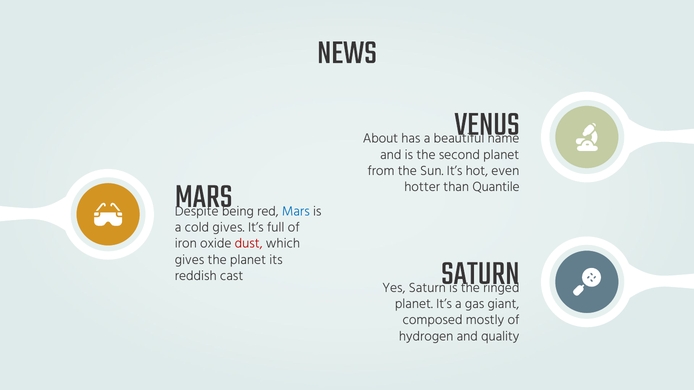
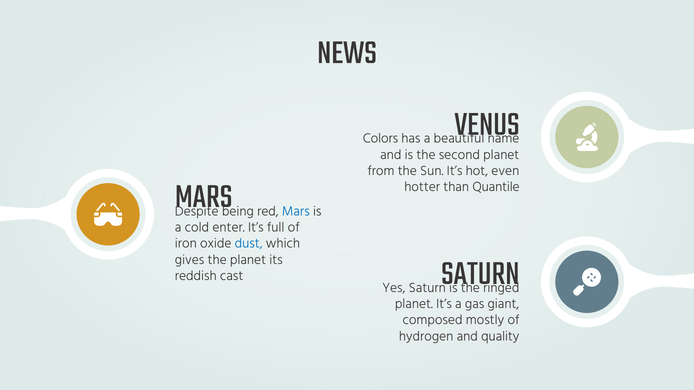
About: About -> Colors
cold gives: gives -> enter
dust colour: red -> blue
